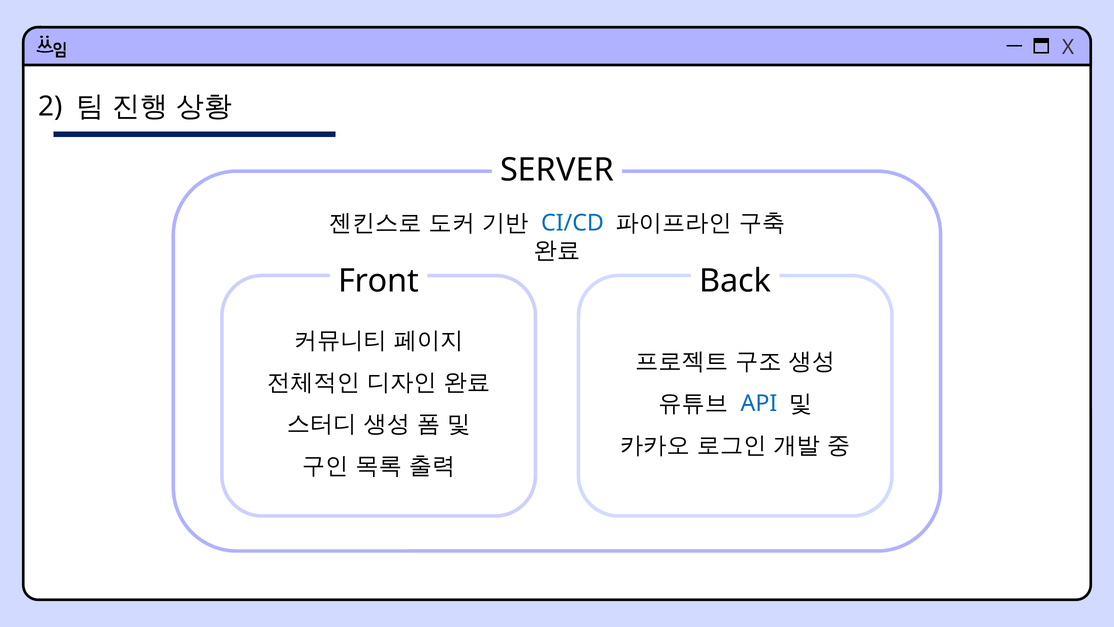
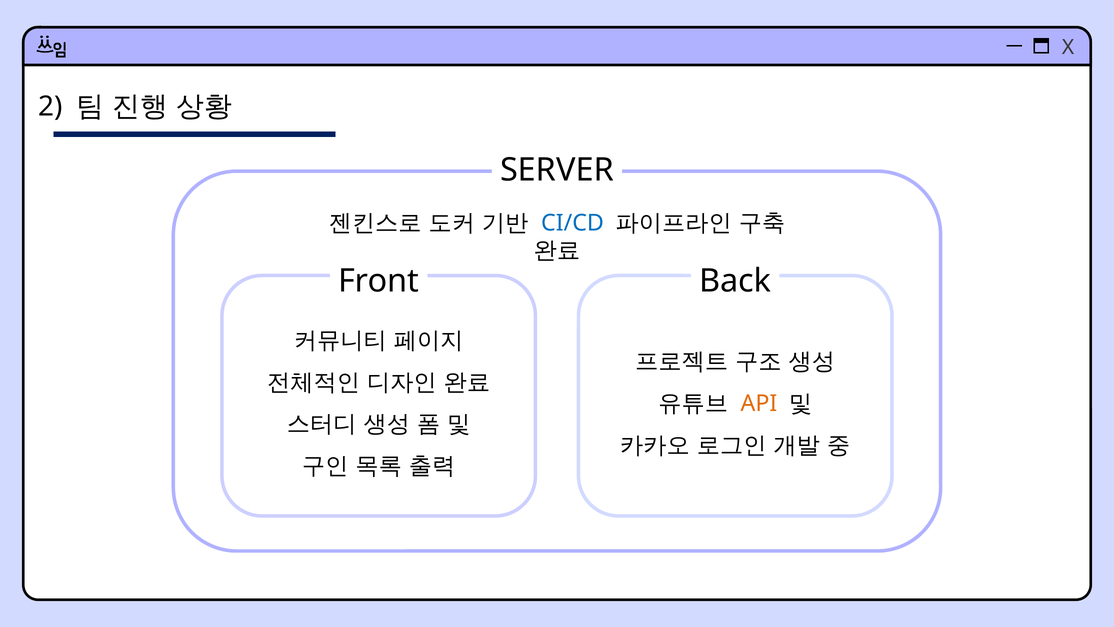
API colour: blue -> orange
